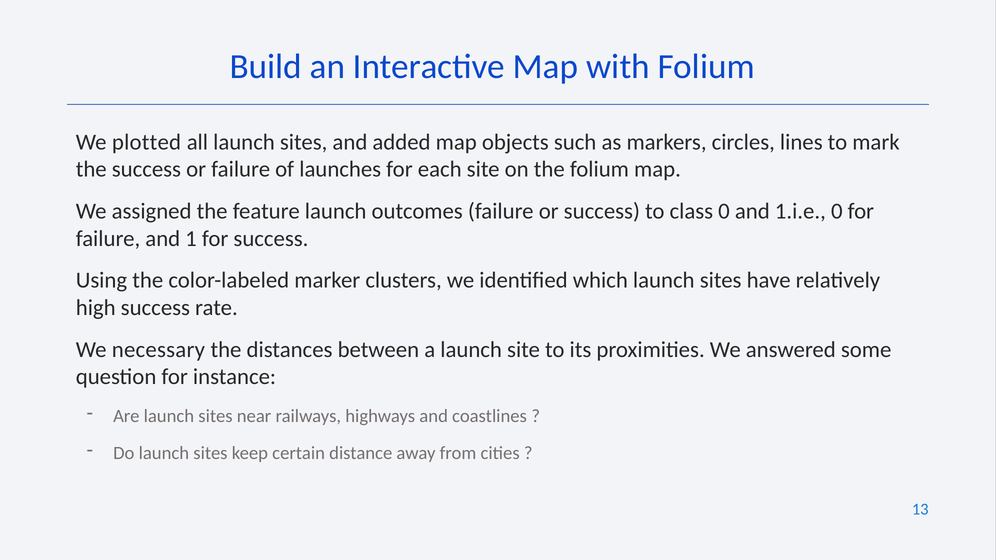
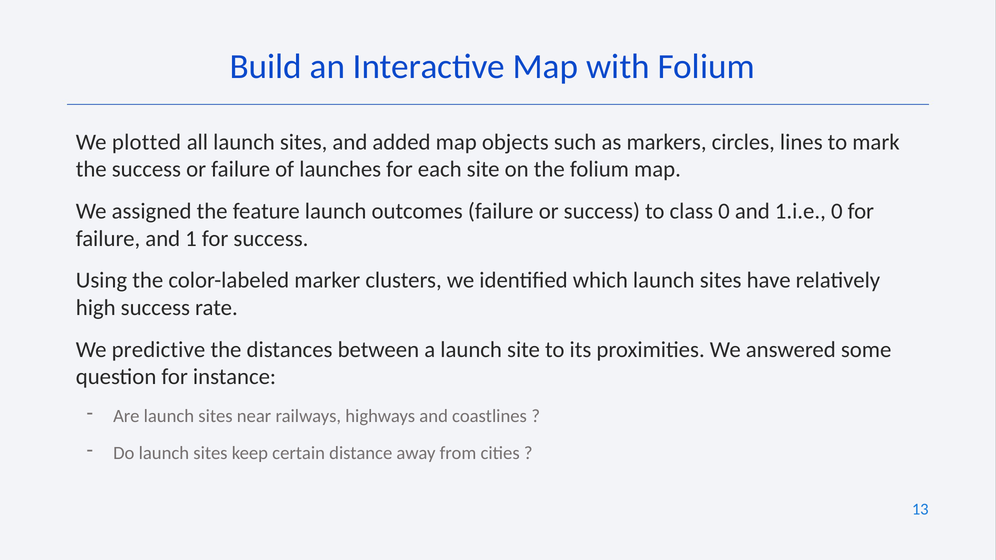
necessary: necessary -> predictive
